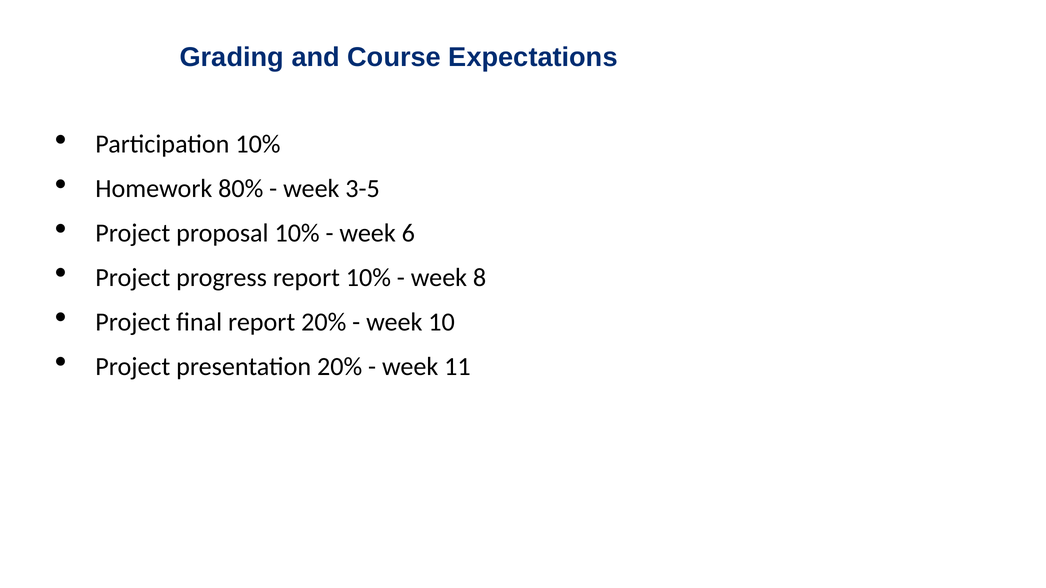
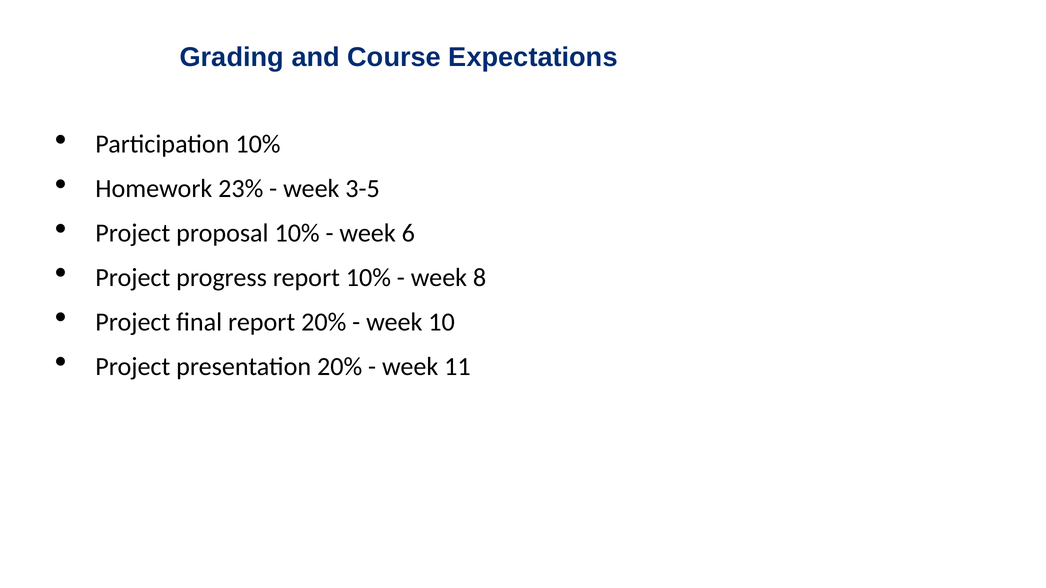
80%: 80% -> 23%
